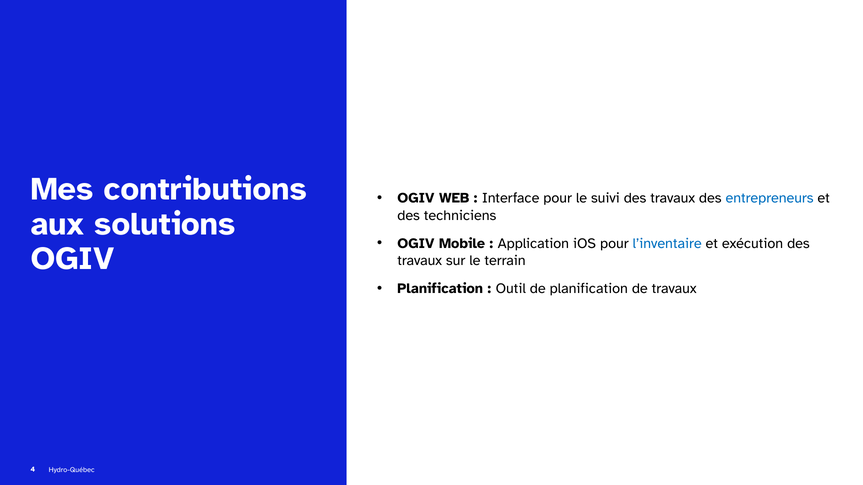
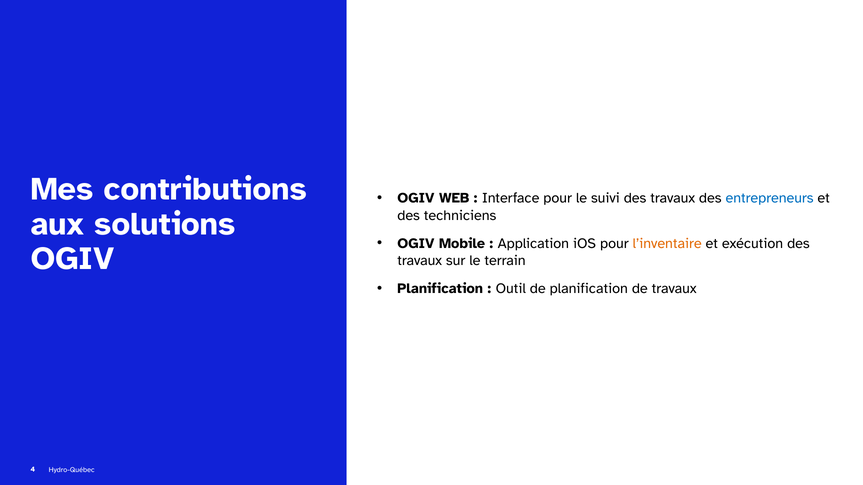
l’inventaire colour: blue -> orange
